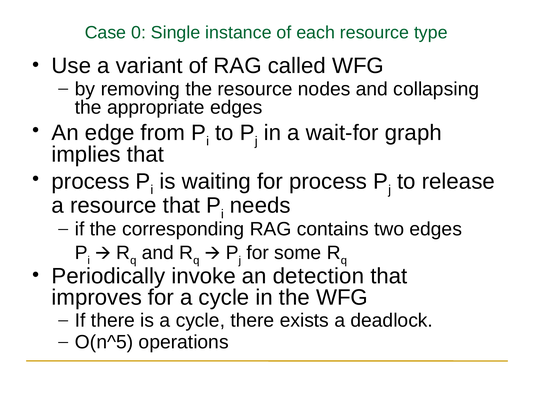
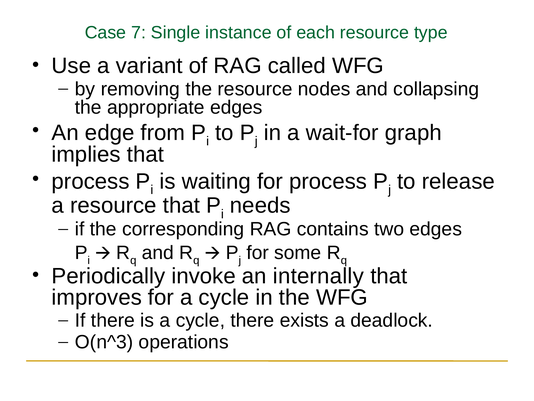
0: 0 -> 7
detection: detection -> internally
O(n^5: O(n^5 -> O(n^3
